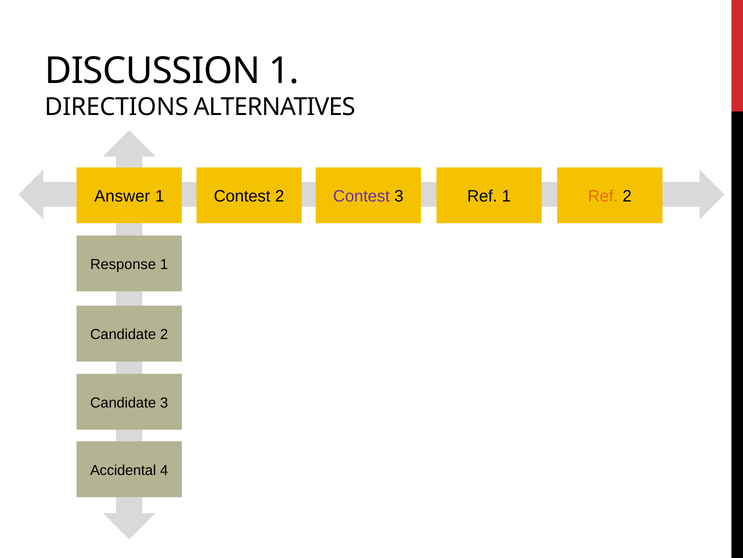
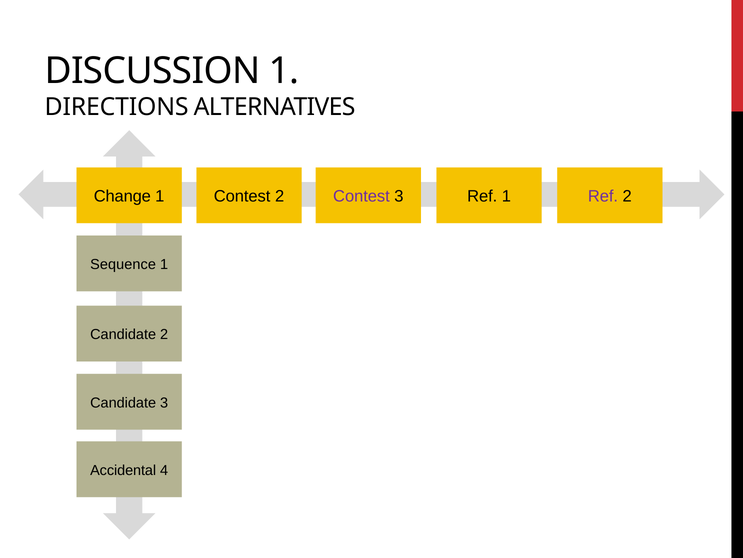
Answer: Answer -> Change
Ref at (603, 196) colour: orange -> purple
Response: Response -> Sequence
